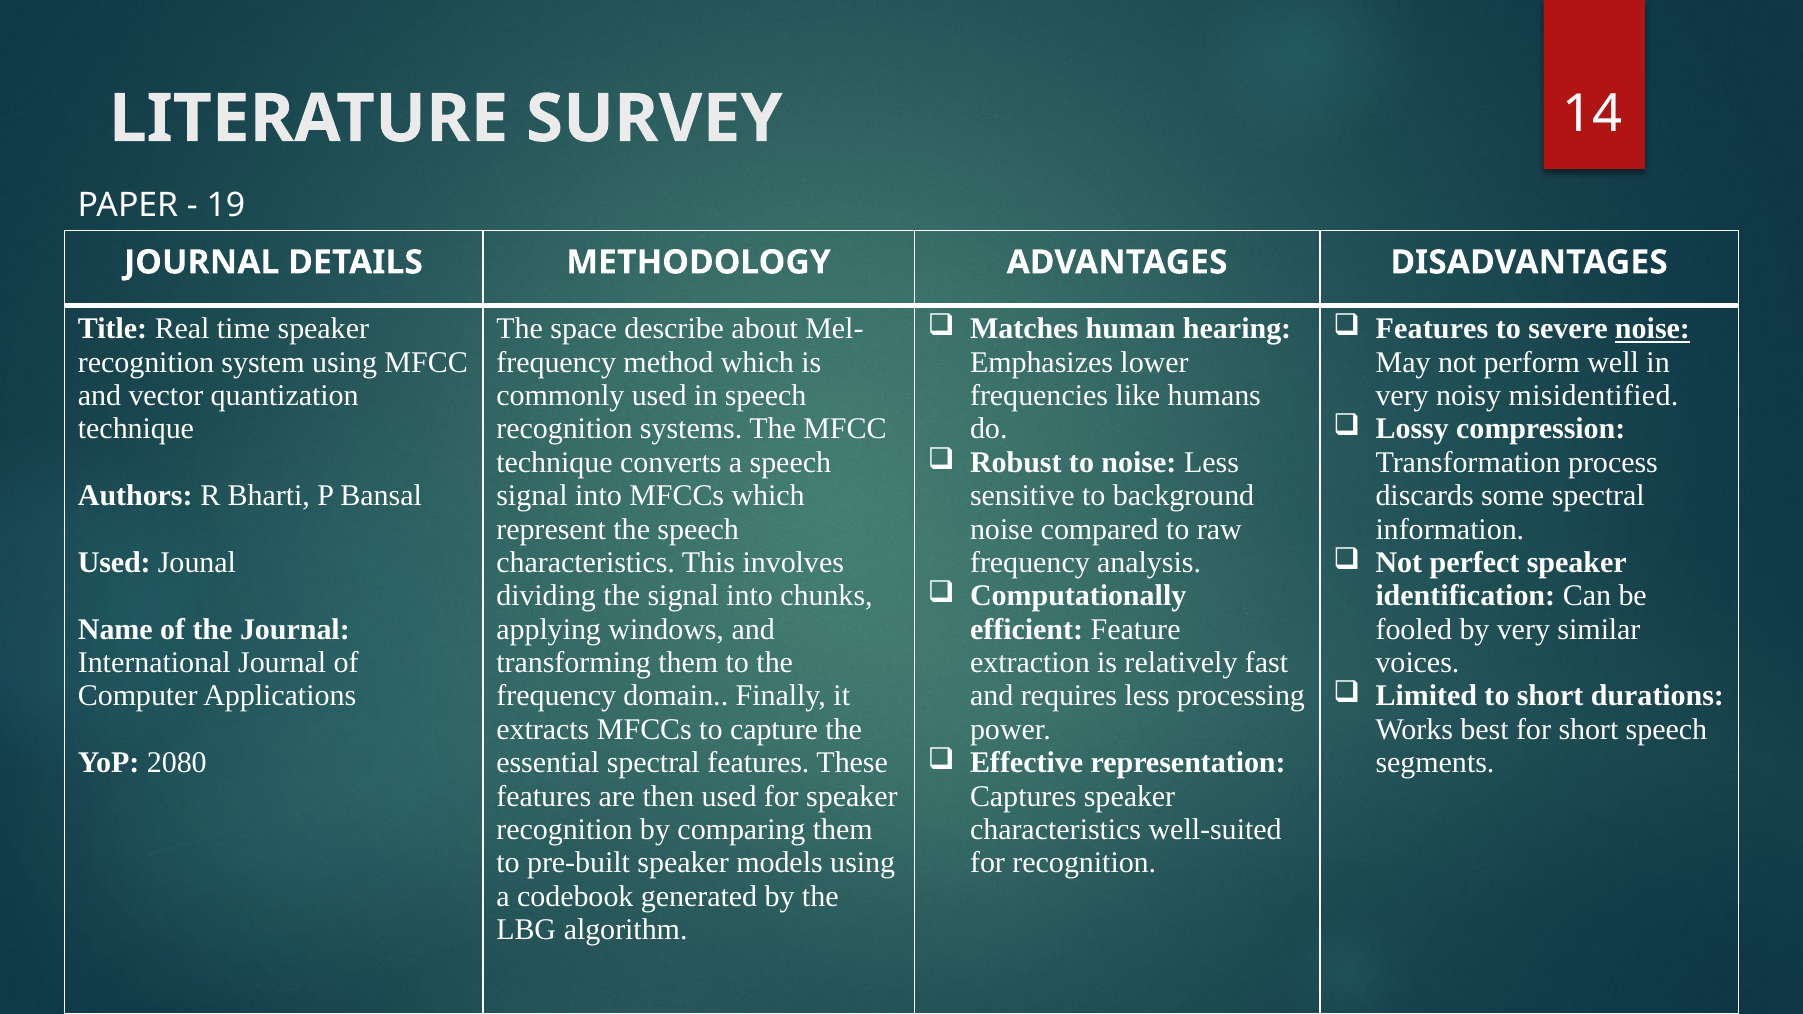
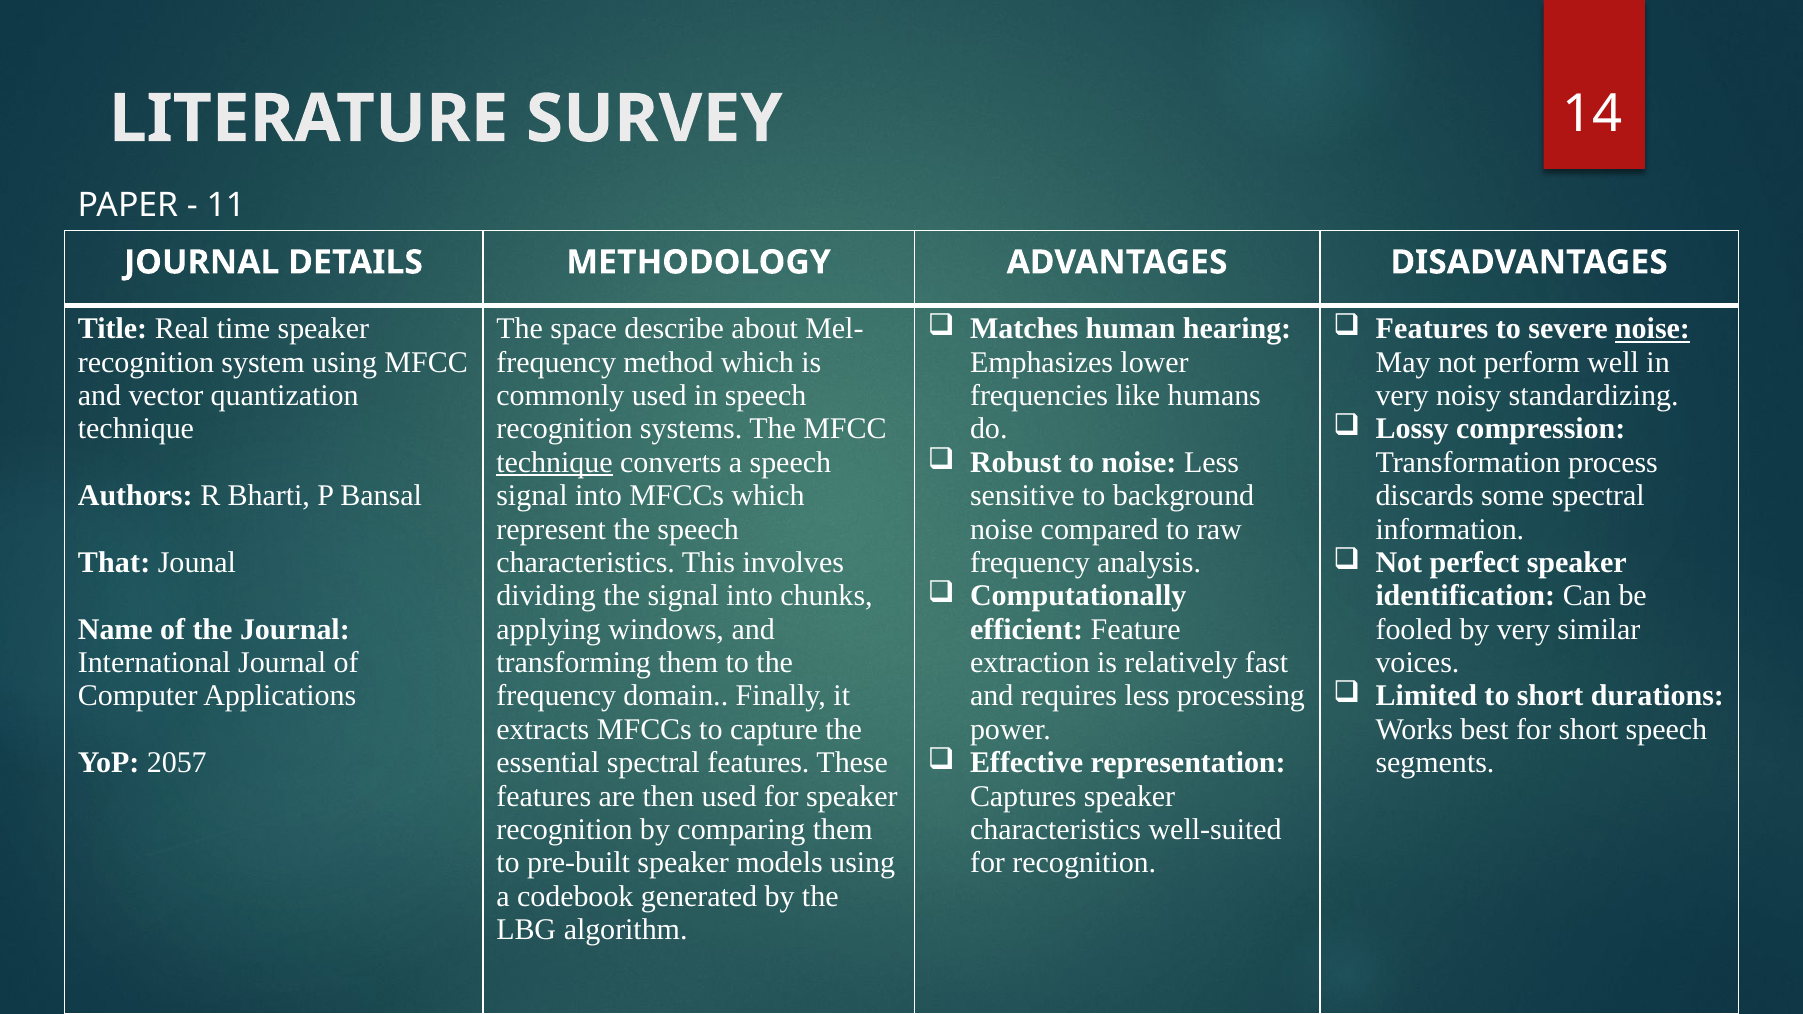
19: 19 -> 11
misidentified: misidentified -> standardizing
technique at (555, 462) underline: none -> present
Used at (114, 563): Used -> That
2080: 2080 -> 2057
